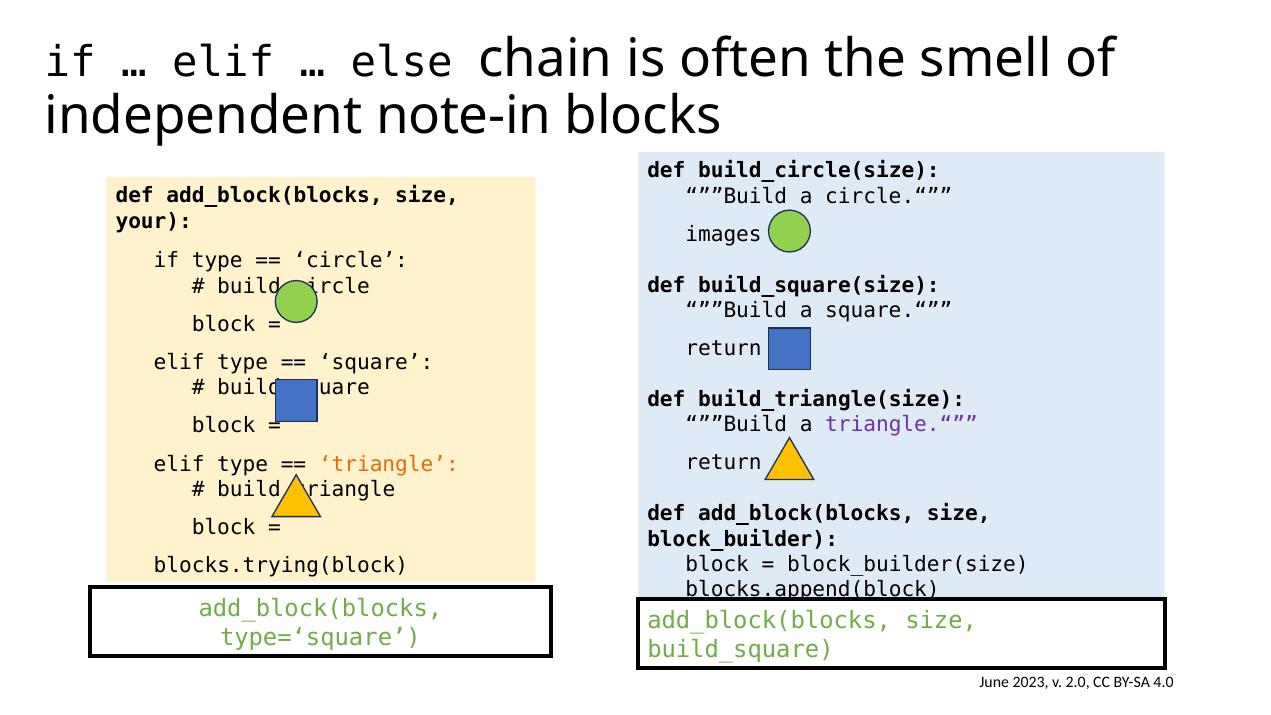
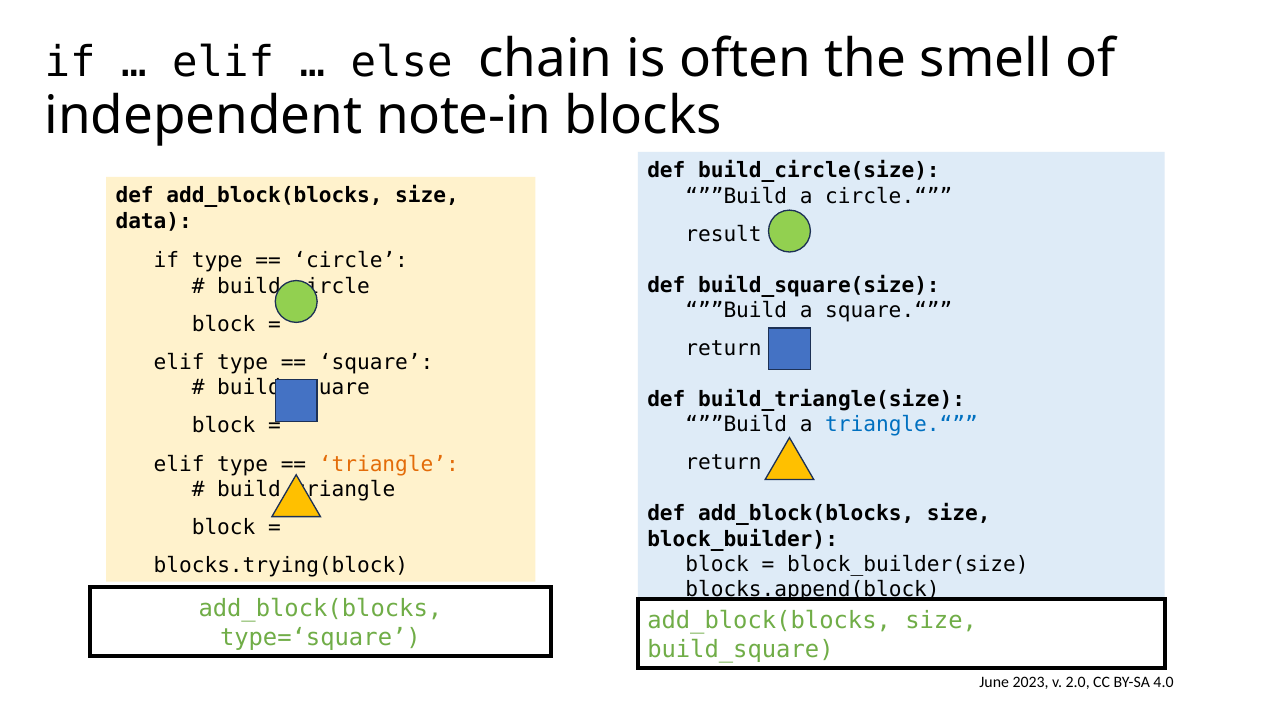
your: your -> data
images: images -> result
triangle.“ colour: purple -> blue
